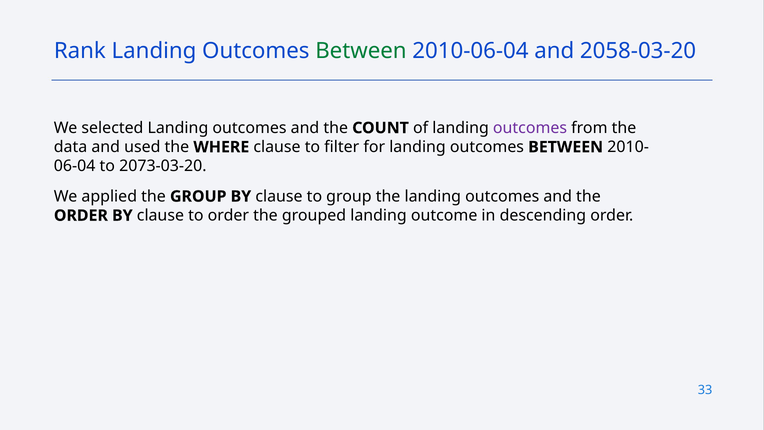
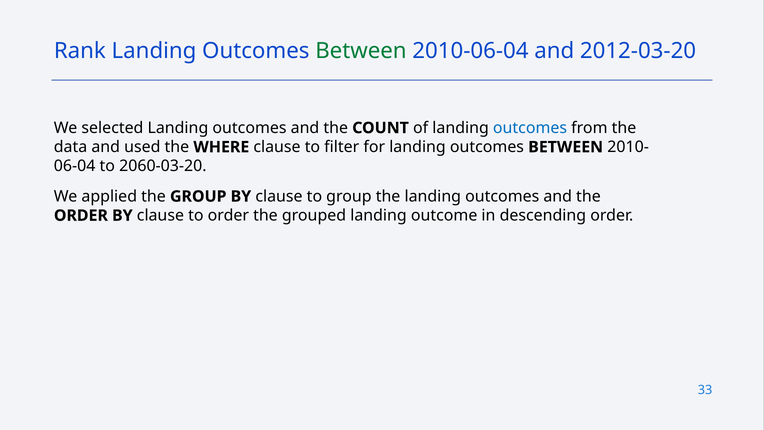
2058-03-20: 2058-03-20 -> 2012-03-20
outcomes at (530, 128) colour: purple -> blue
2073-03-20: 2073-03-20 -> 2060-03-20
